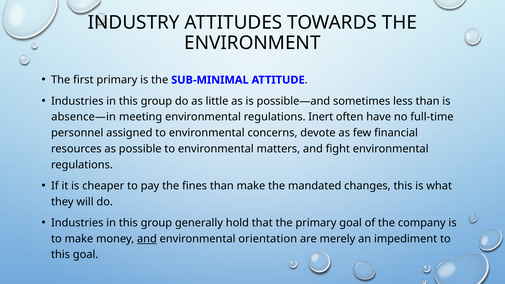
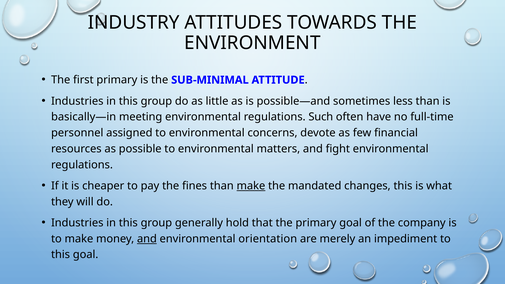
absence—in: absence—in -> basically—in
Inert: Inert -> Such
make at (251, 186) underline: none -> present
